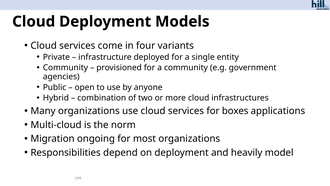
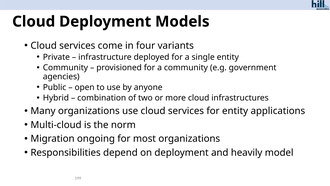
for boxes: boxes -> entity
